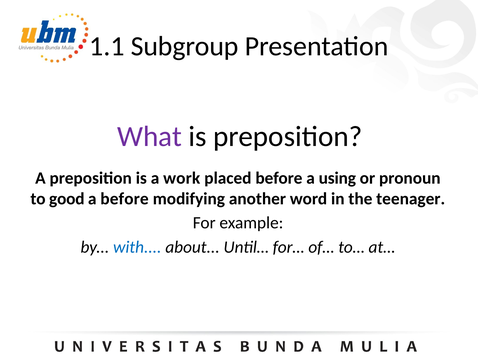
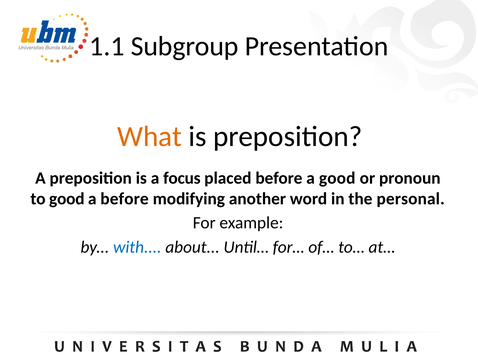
What colour: purple -> orange
work: work -> focus
a using: using -> good
teenager: teenager -> personal
